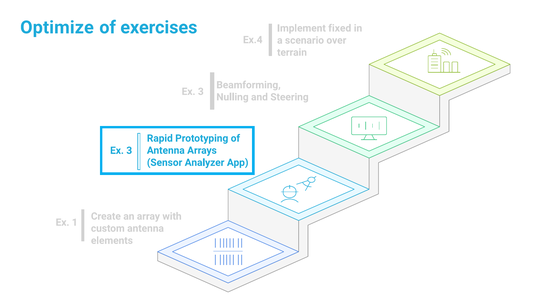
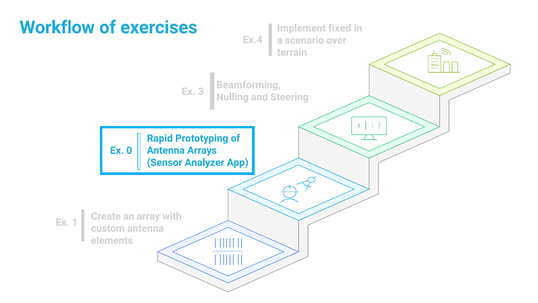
Optimize: Optimize -> Workflow
3 at (129, 150): 3 -> 0
